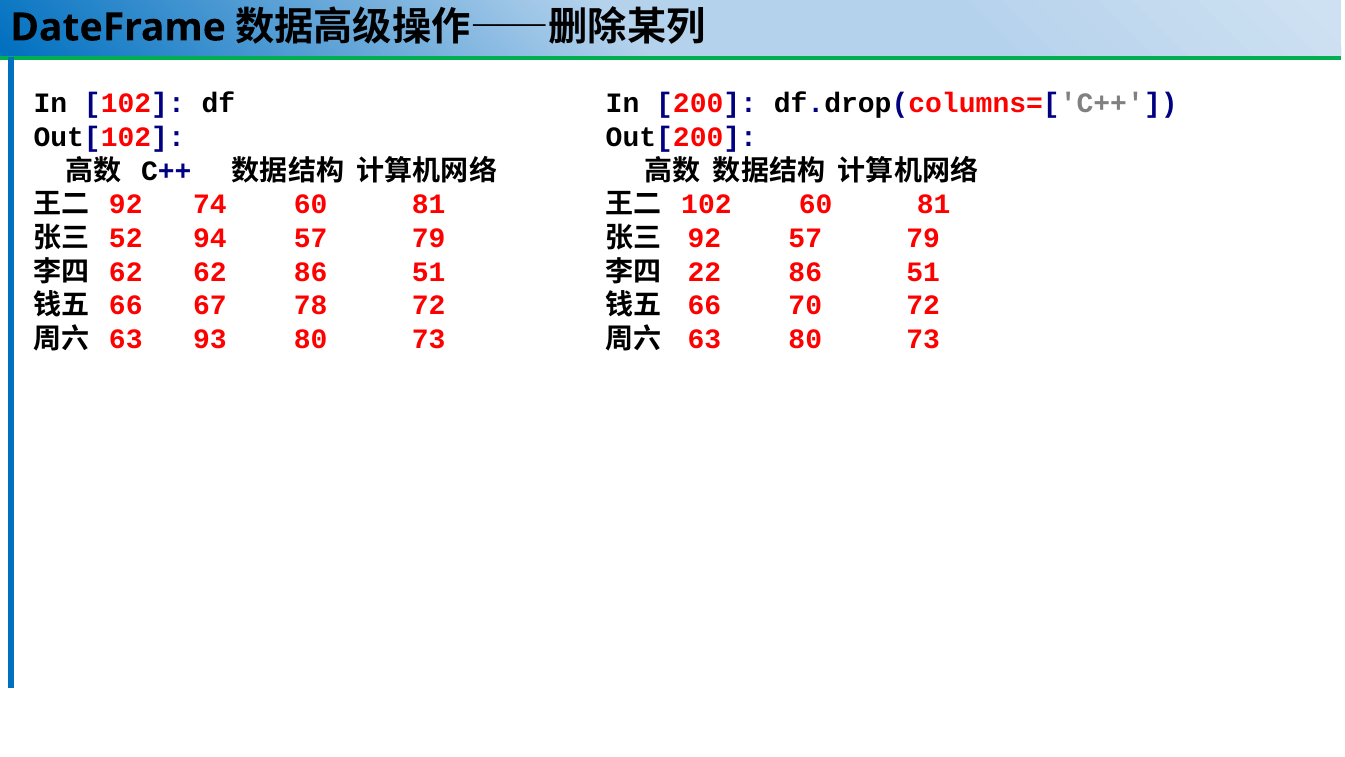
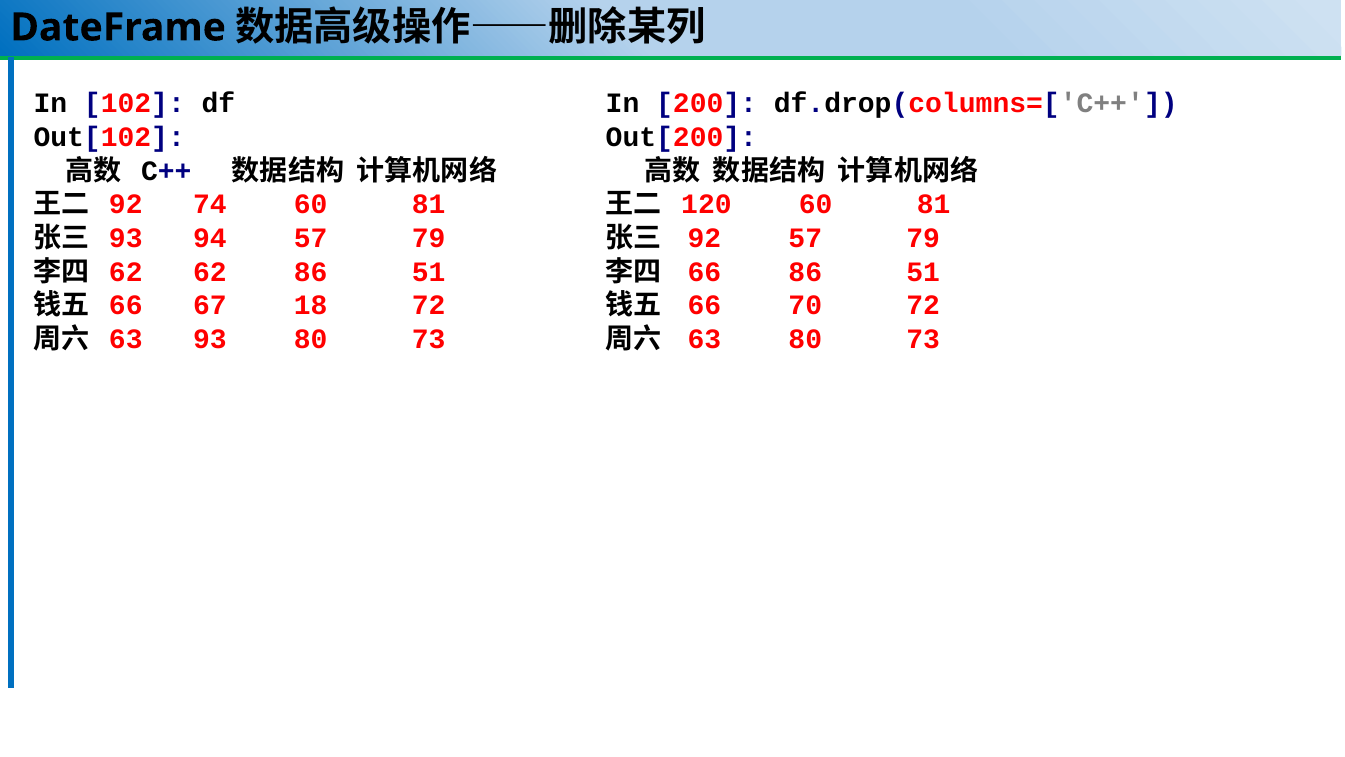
102 at (706, 204): 102 -> 120
52 at (126, 238): 52 -> 93
22 at (704, 272): 22 -> 66
78: 78 -> 18
